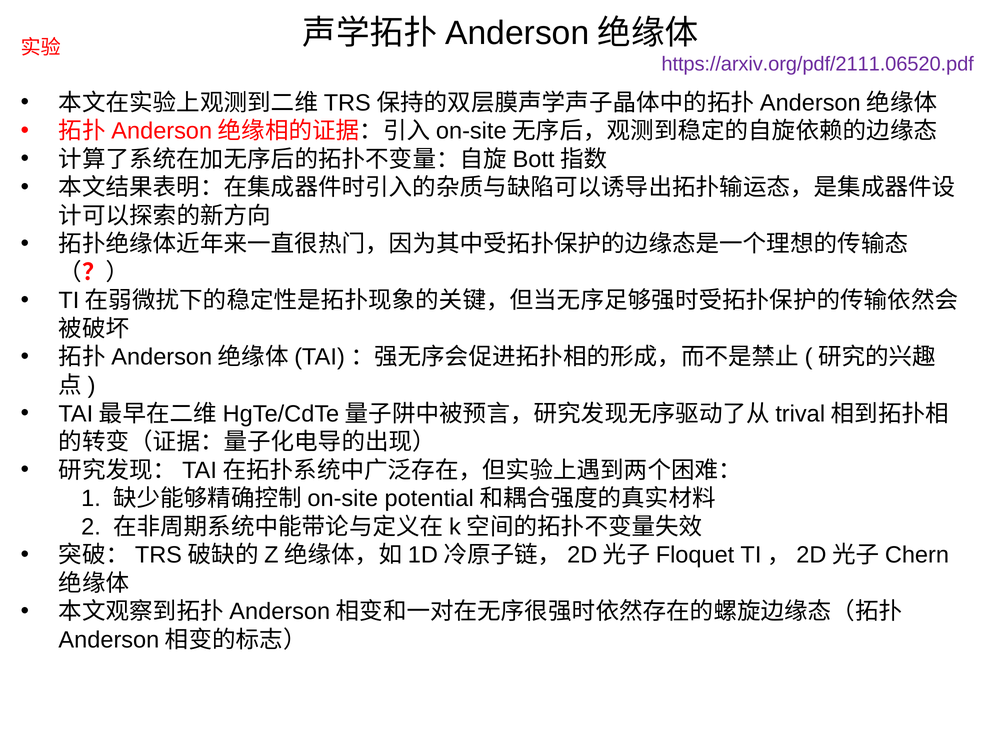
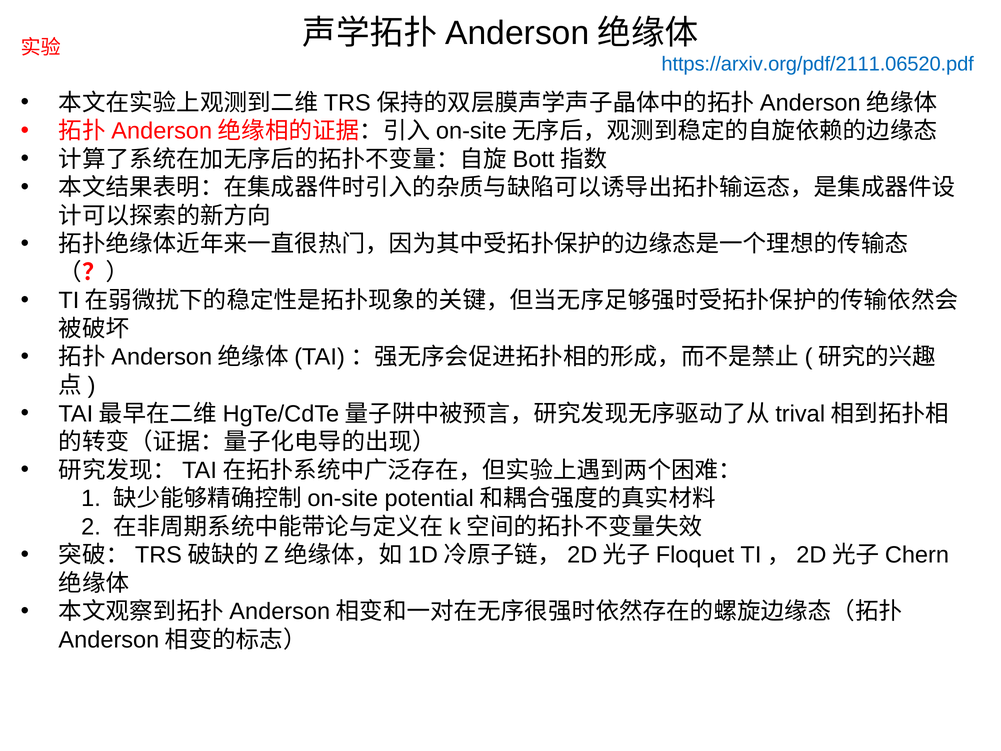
https://arxiv.org/pdf/2111.06520.pdf colour: purple -> blue
